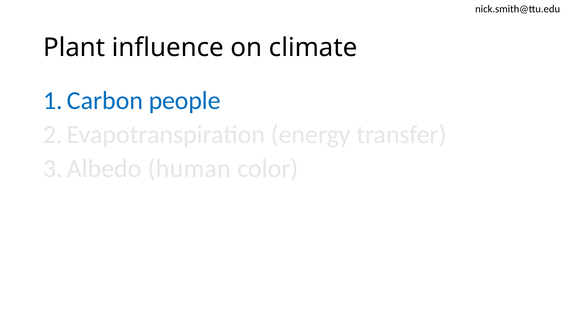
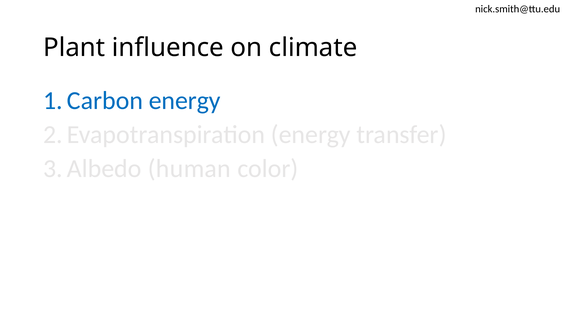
people at (185, 101): people -> energy
